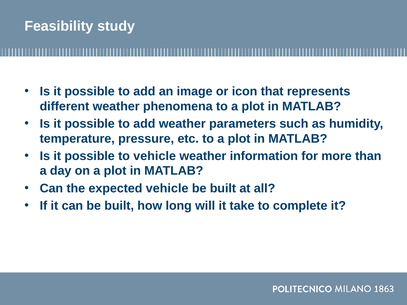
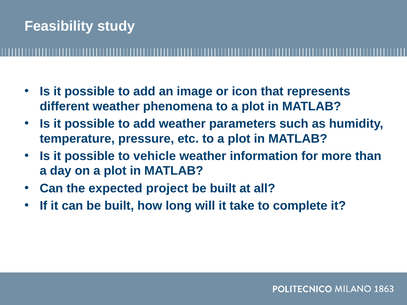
expected vehicle: vehicle -> project
